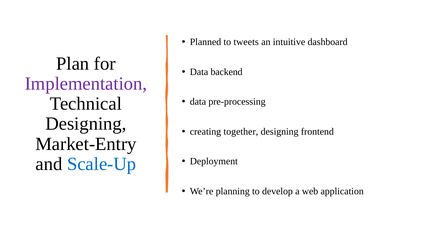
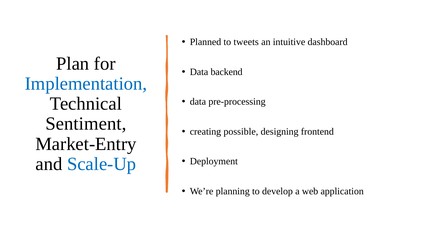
Implementation colour: purple -> blue
Designing at (86, 124): Designing -> Sentiment
together: together -> possible
